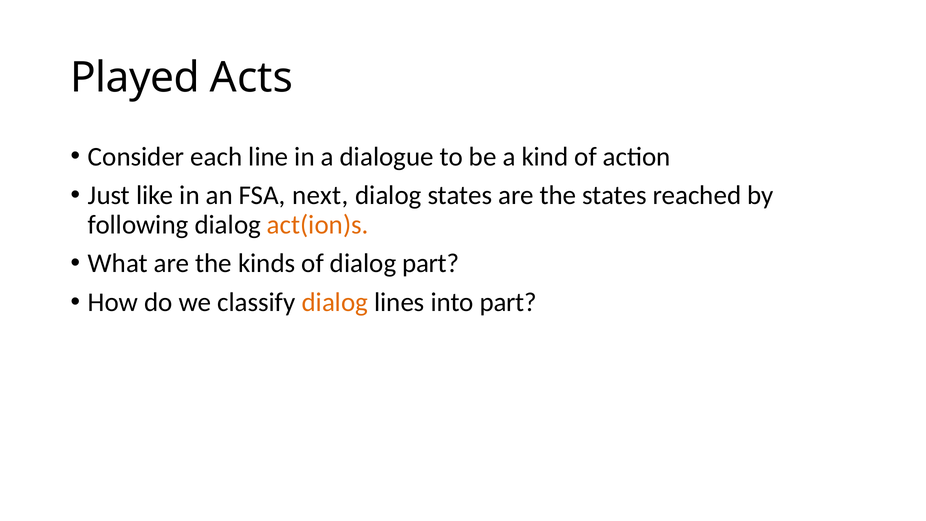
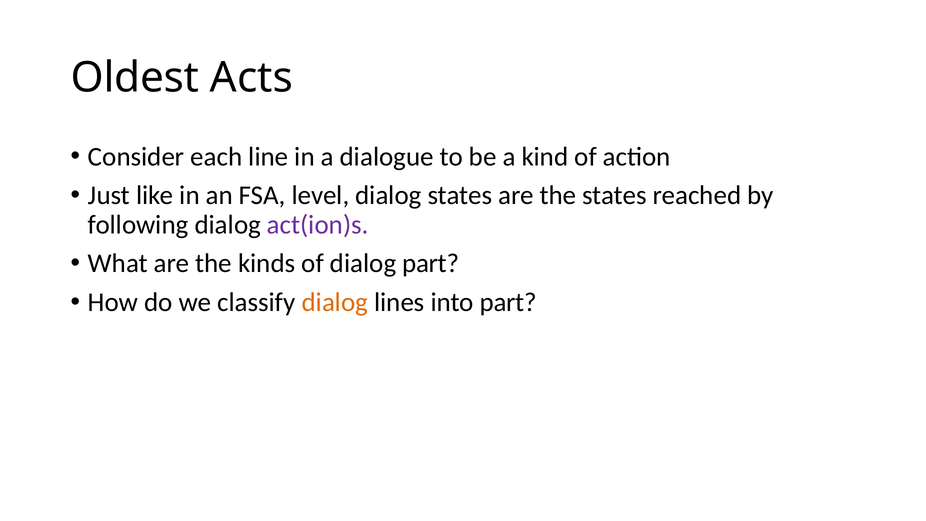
Played: Played -> Oldest
next: next -> level
act(ion)s colour: orange -> purple
